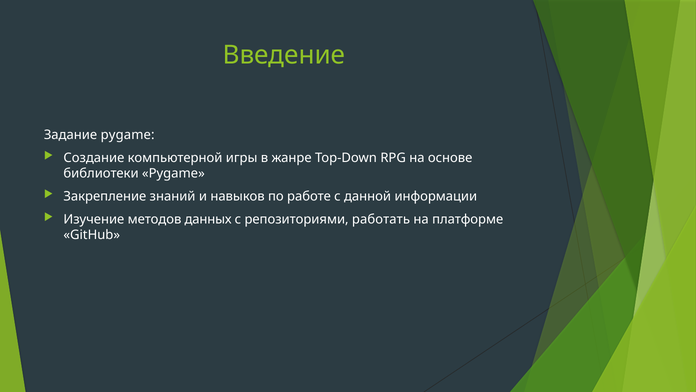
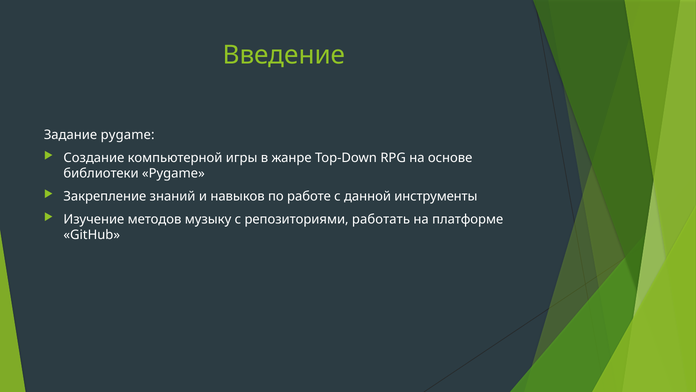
информации: информации -> инструменты
данных: данных -> музыку
